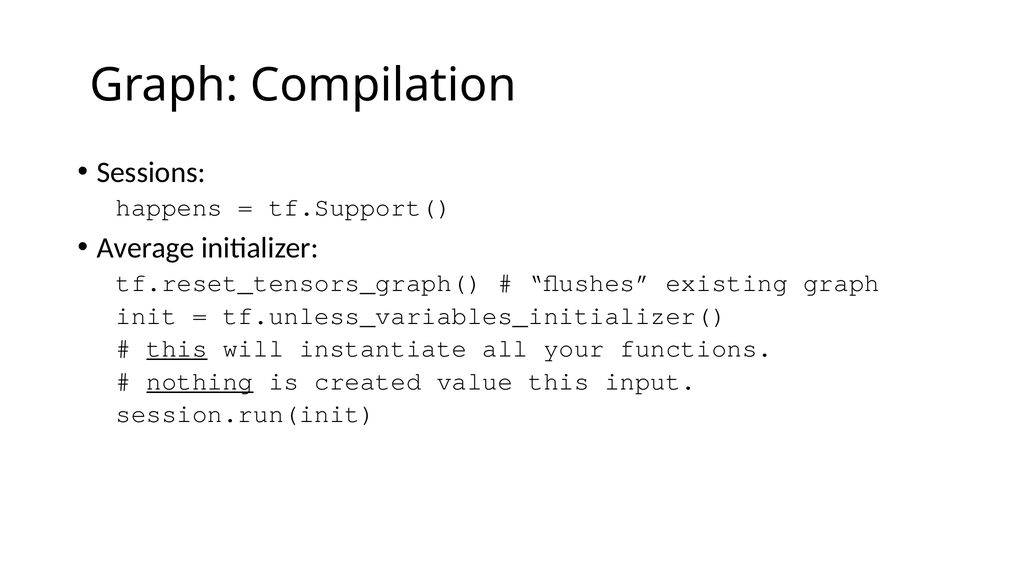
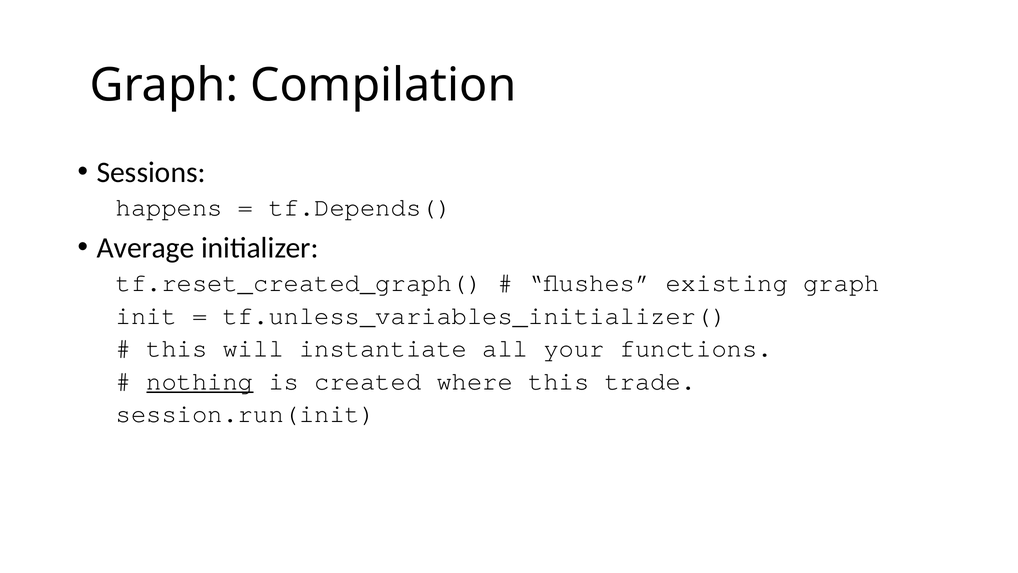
tf.Support(: tf.Support( -> tf.Depends(
tf.reset_tensors_graph(: tf.reset_tensors_graph( -> tf.reset_created_graph(
this at (177, 348) underline: present -> none
value: value -> where
input: input -> trade
